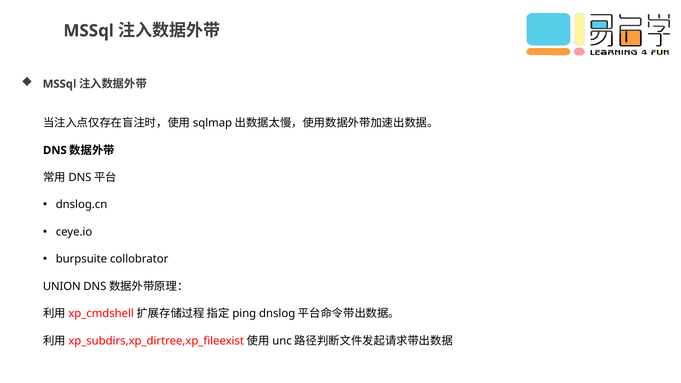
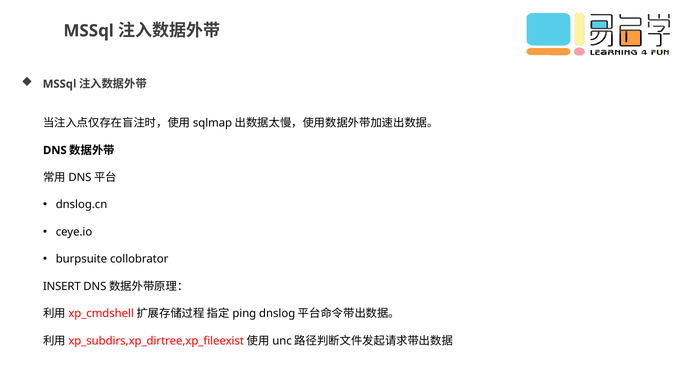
UNION: UNION -> INSERT
